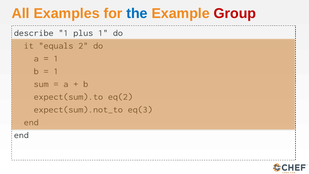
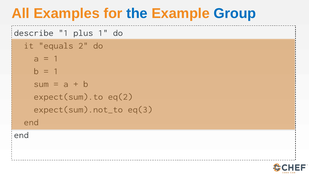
Group colour: red -> blue
